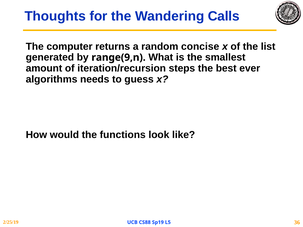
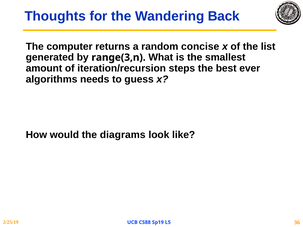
Calls: Calls -> Back
range(9,n: range(9,n -> range(3,n
functions: functions -> diagrams
